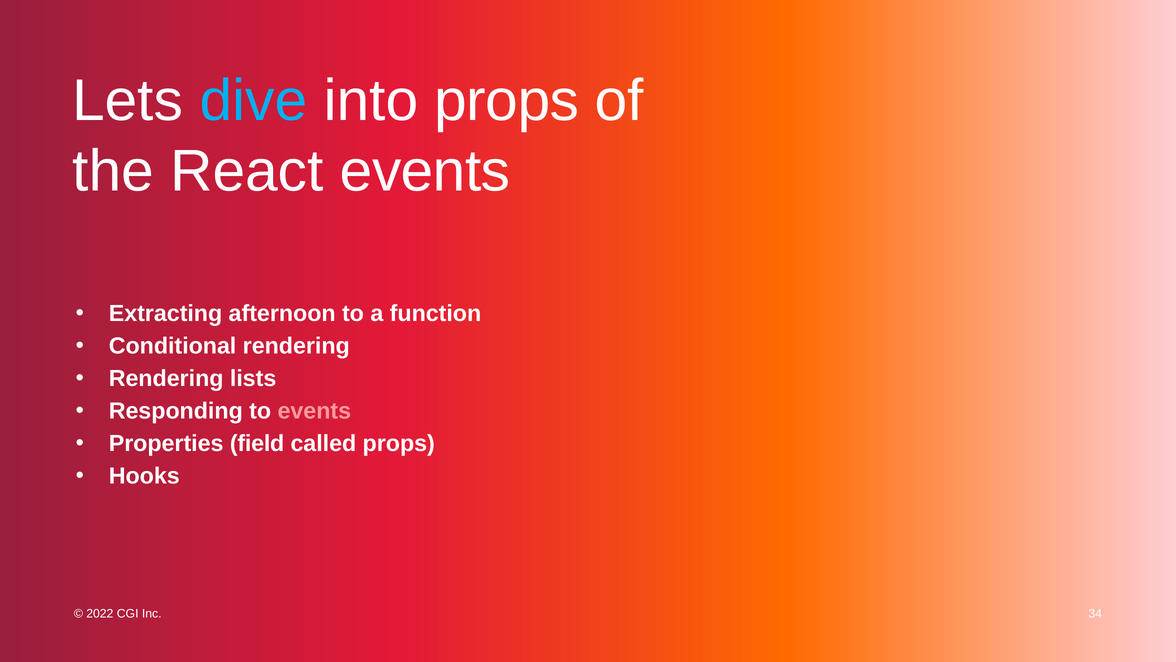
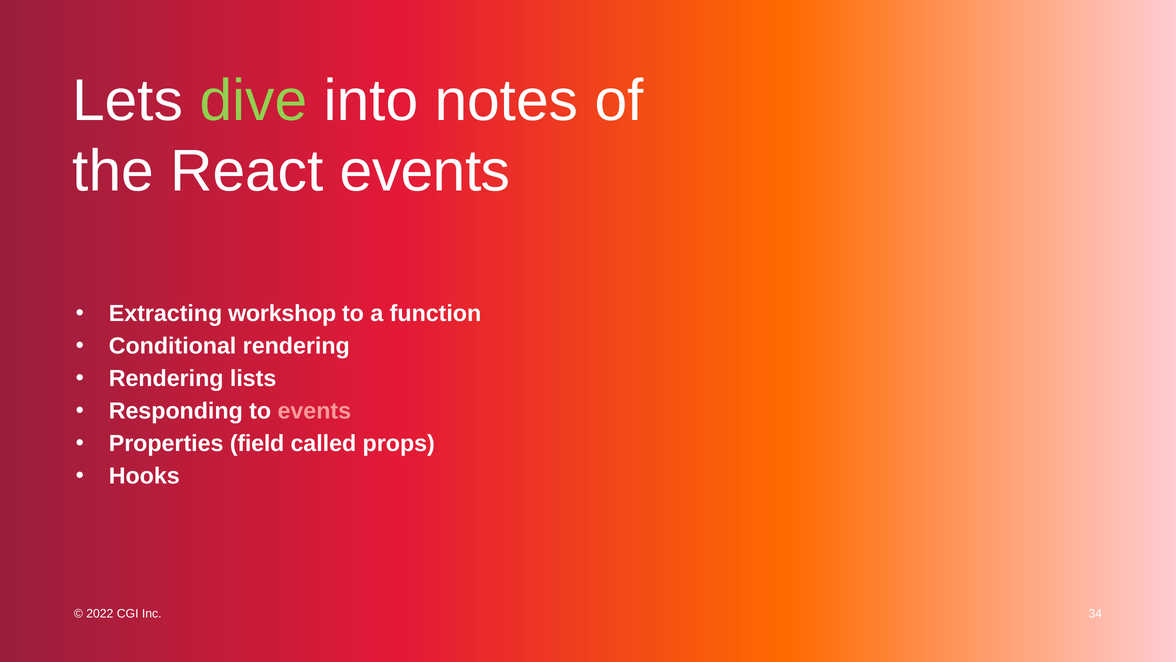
dive colour: light blue -> light green
into props: props -> notes
afternoon: afternoon -> workshop
